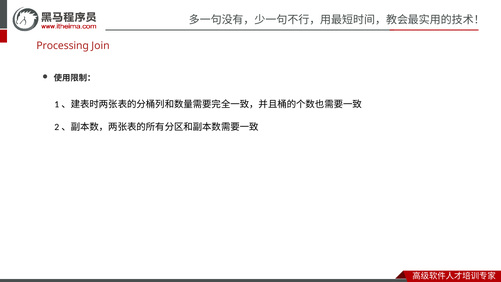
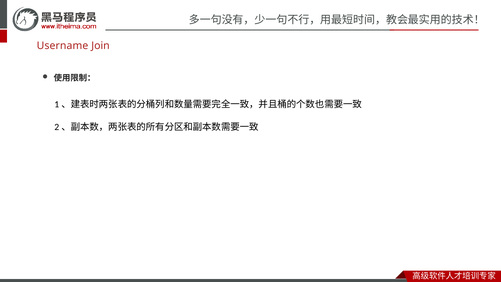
Processing: Processing -> Username
